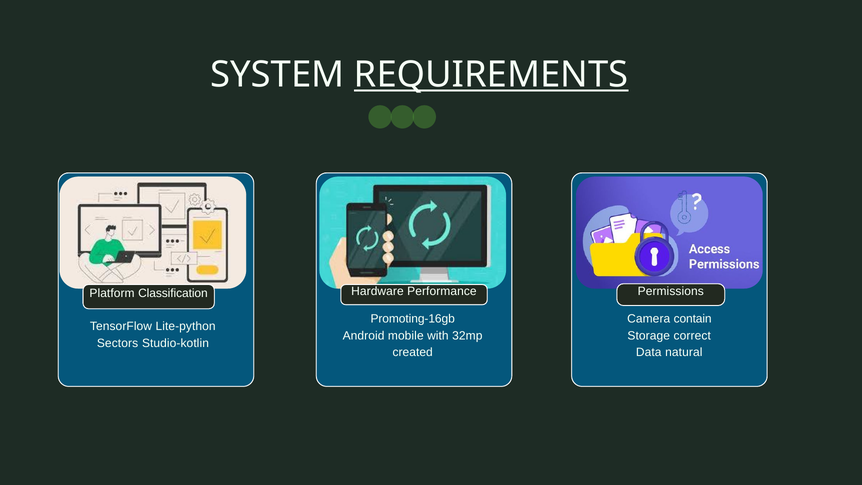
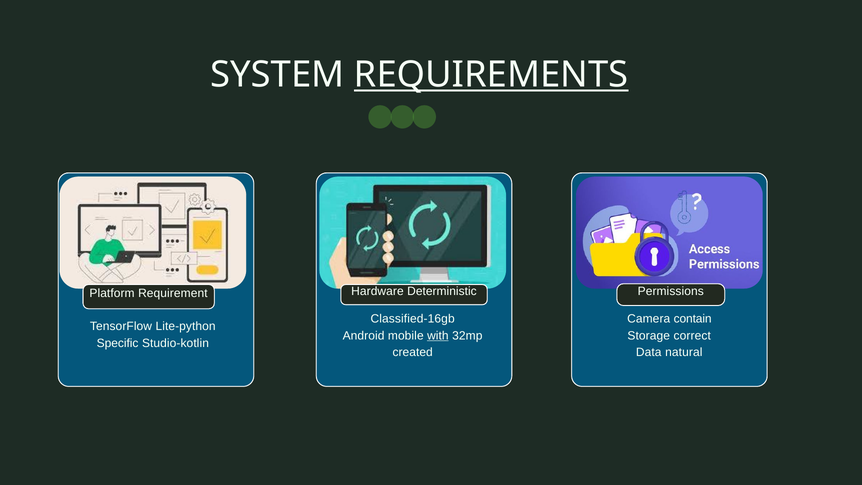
Performance: Performance -> Deterministic
Classification: Classification -> Requirement
Promoting-16gb: Promoting-16gb -> Classified-16gb
with underline: none -> present
Sectors: Sectors -> Specific
